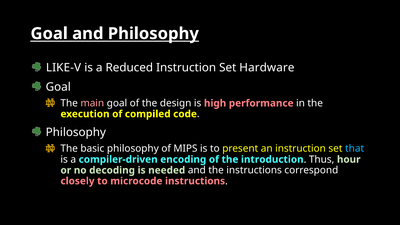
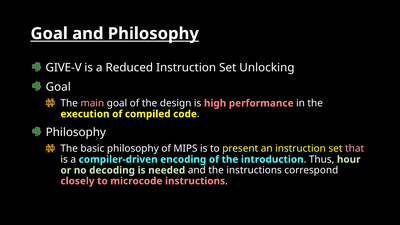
LIKE-V: LIKE-V -> GIVE-V
Hardware: Hardware -> Unlocking
that colour: light blue -> pink
